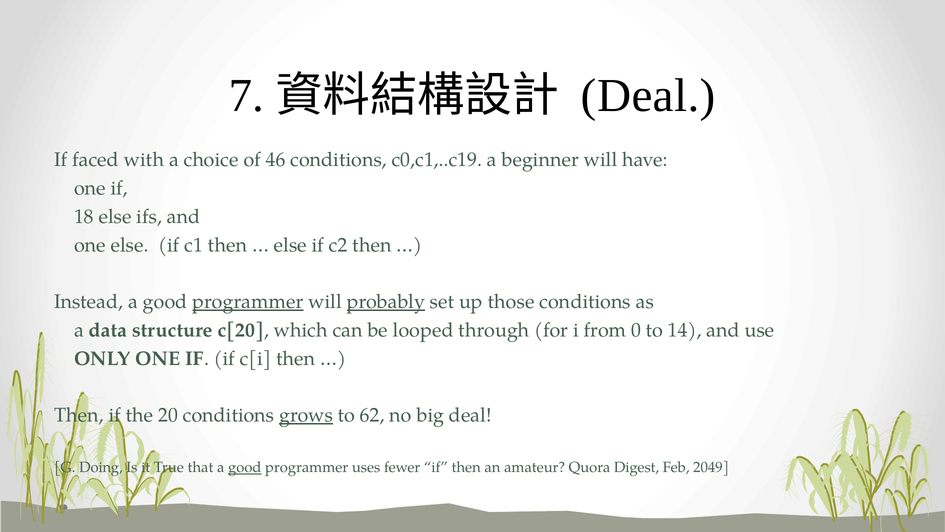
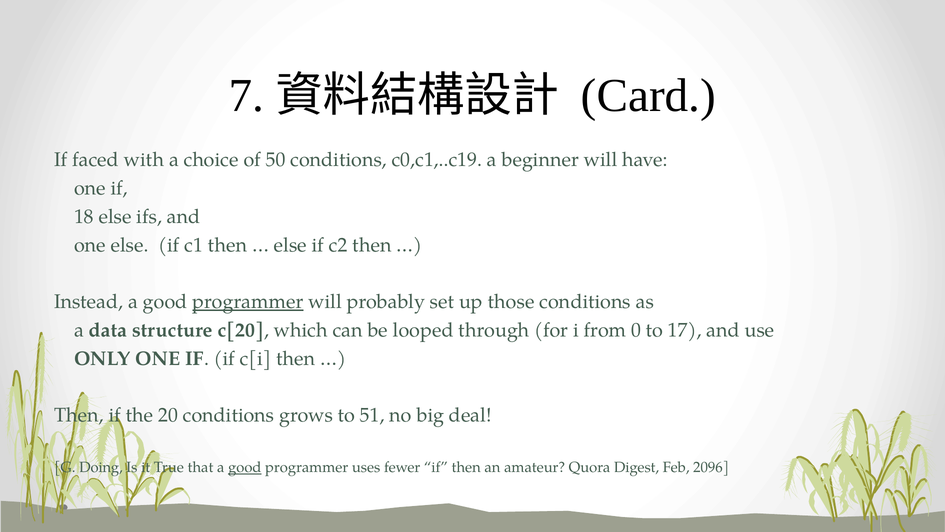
Deal at (648, 95): Deal -> Card
46: 46 -> 50
probably underline: present -> none
14: 14 -> 17
grows underline: present -> none
62: 62 -> 51
2049: 2049 -> 2096
